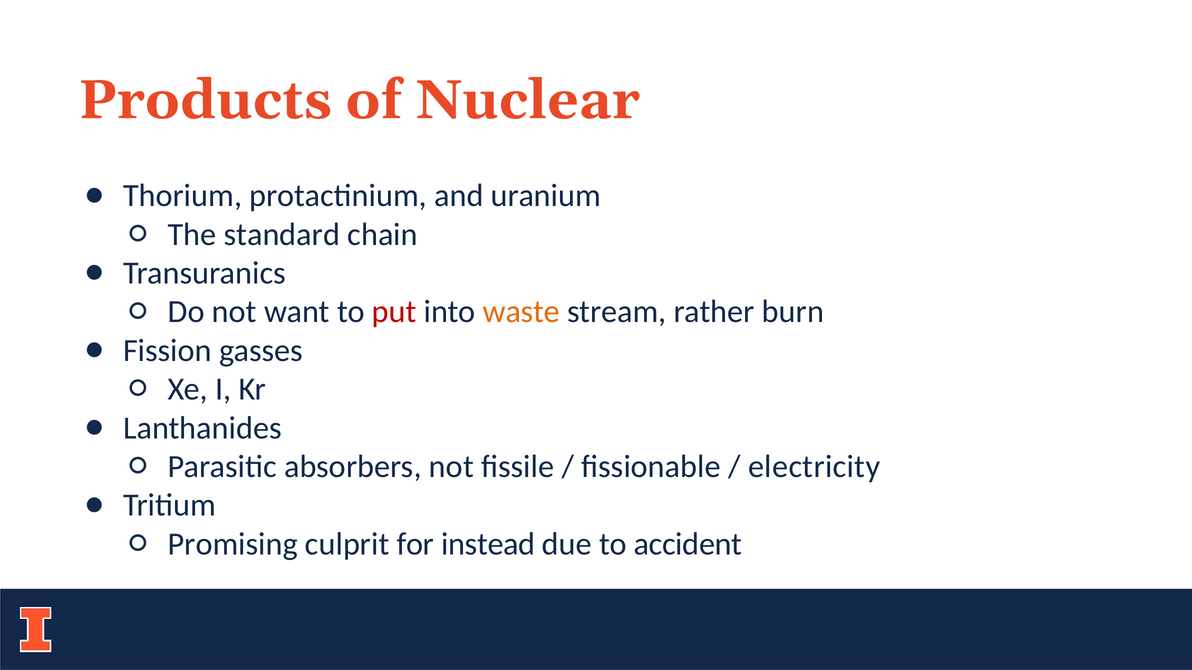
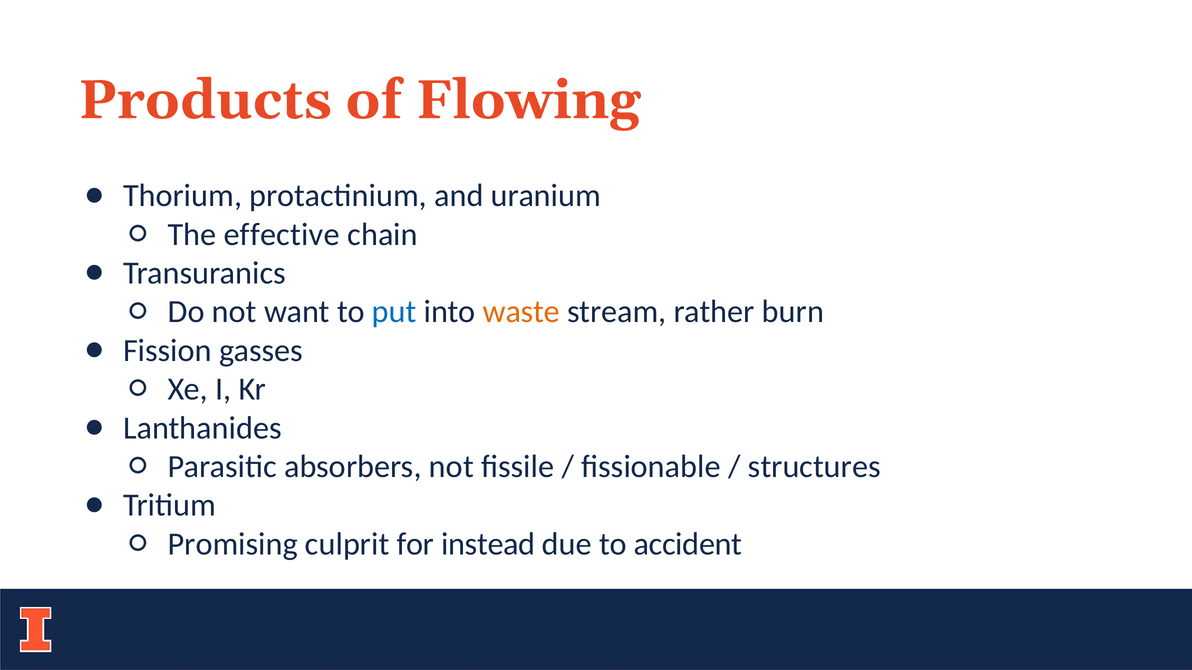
Nuclear: Nuclear -> Flowing
standard: standard -> effective
put colour: red -> blue
electricity: electricity -> structures
